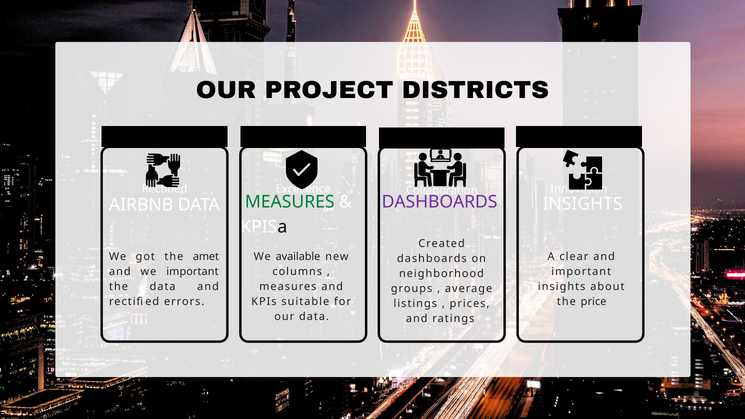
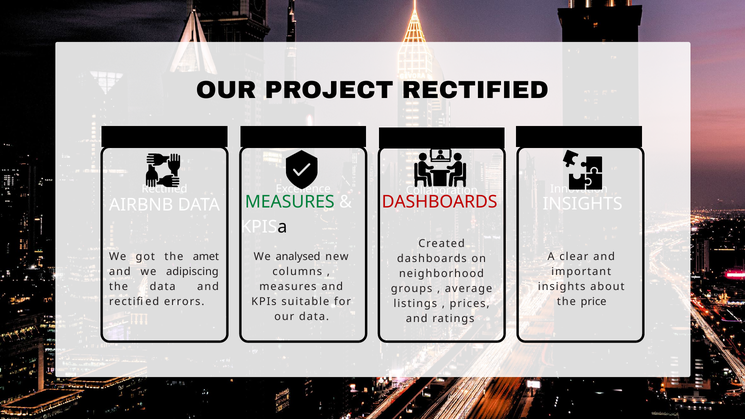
PROJECT DISTRICTS: DISTRICTS -> RECTIFIED
DASHBOARDS at (440, 202) colour: purple -> red
available: available -> analysed
we important: important -> adipiscing
